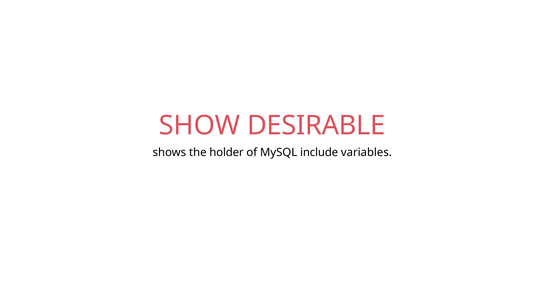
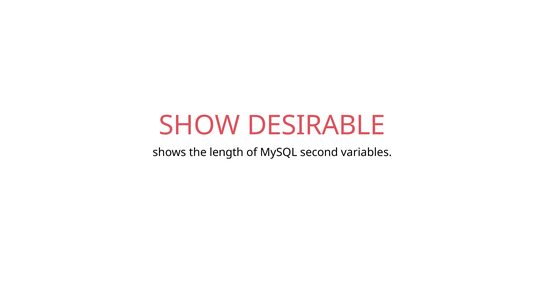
holder: holder -> length
include: include -> second
